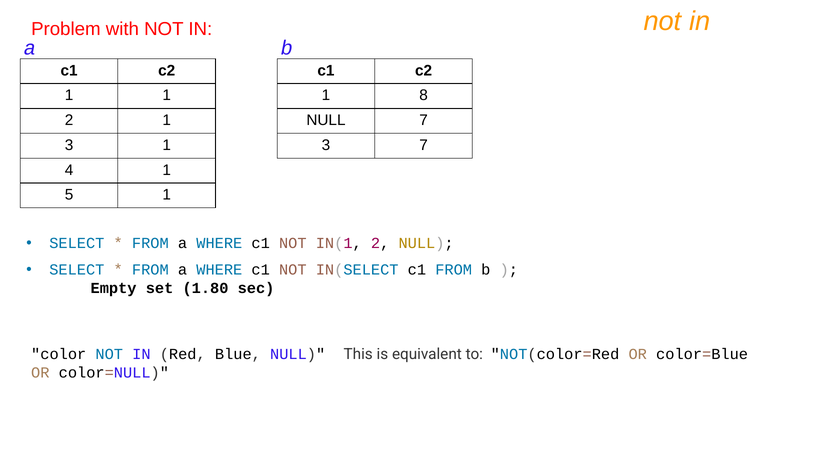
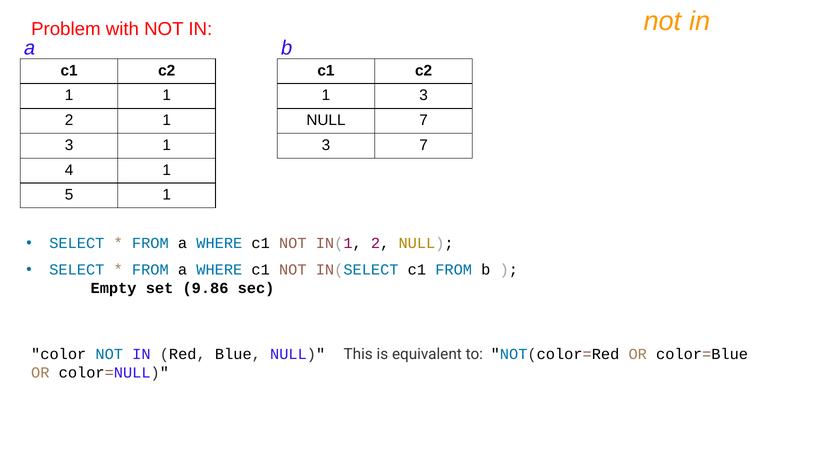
8 at (424, 95): 8 -> 3
1.80: 1.80 -> 9.86
